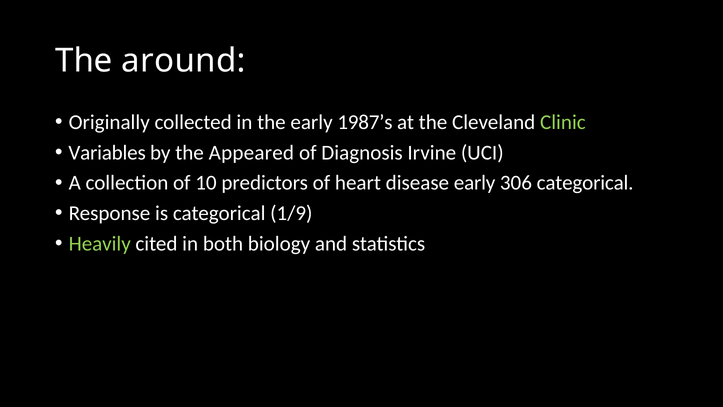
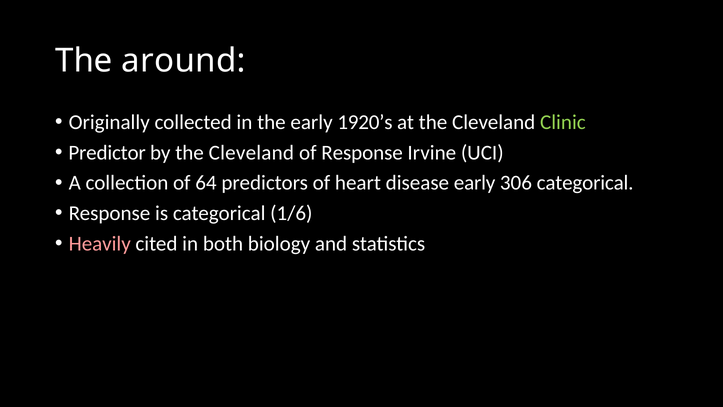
1987’s: 1987’s -> 1920’s
Variables: Variables -> Predictor
by the Appeared: Appeared -> Cleveland
of Diagnosis: Diagnosis -> Response
10: 10 -> 64
1/9: 1/9 -> 1/6
Heavily colour: light green -> pink
